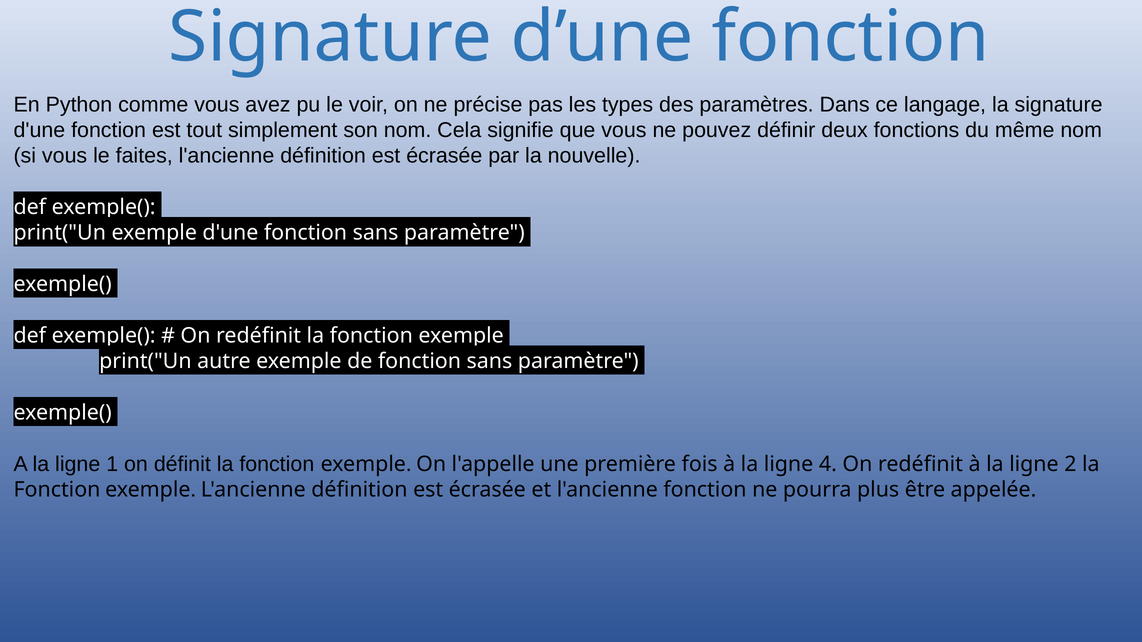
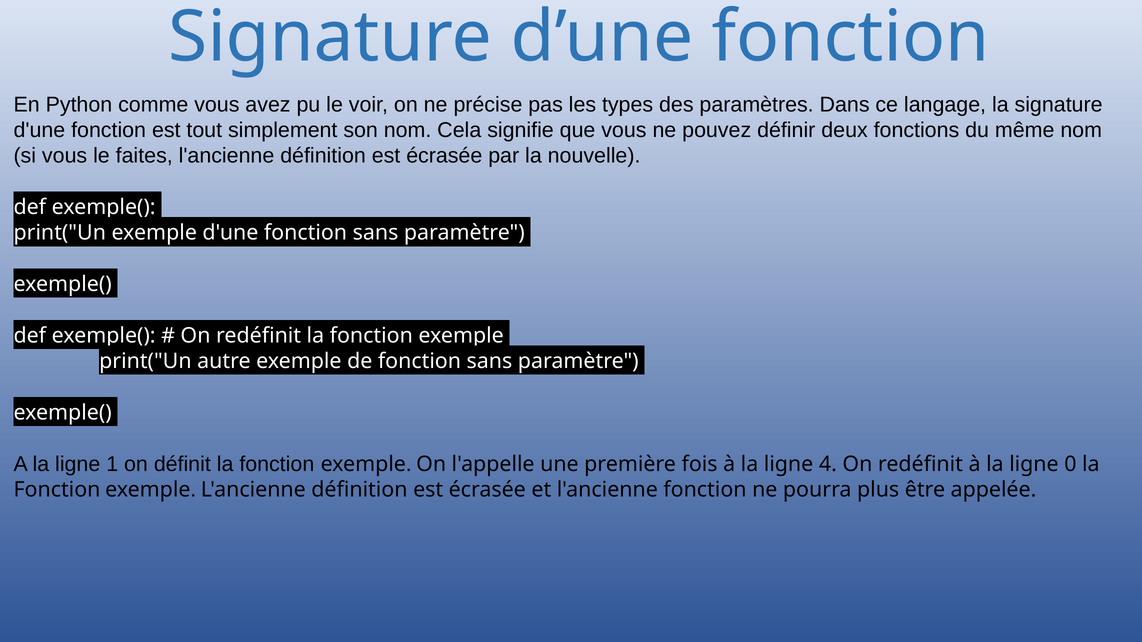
2: 2 -> 0
